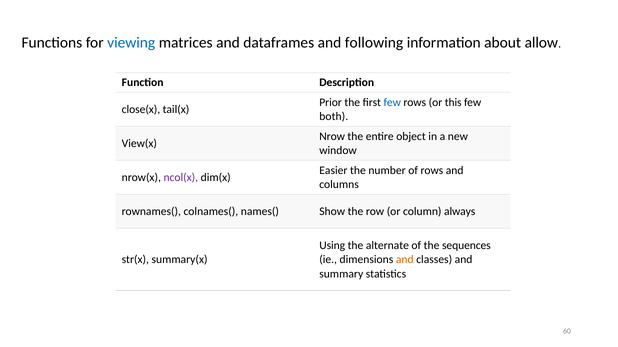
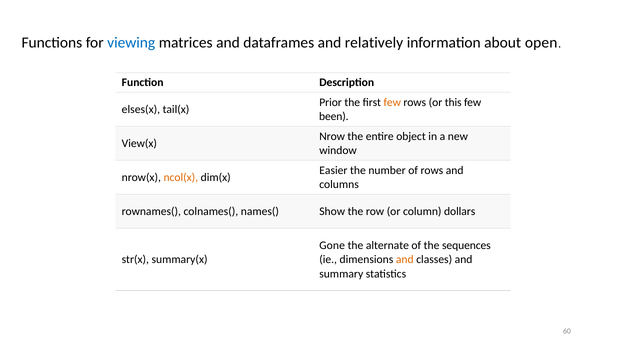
following: following -> relatively
allow: allow -> open
few at (392, 103) colour: blue -> orange
close(x: close(x -> elses(x
both: both -> been
ncol(x colour: purple -> orange
always: always -> dollars
Using: Using -> Gone
